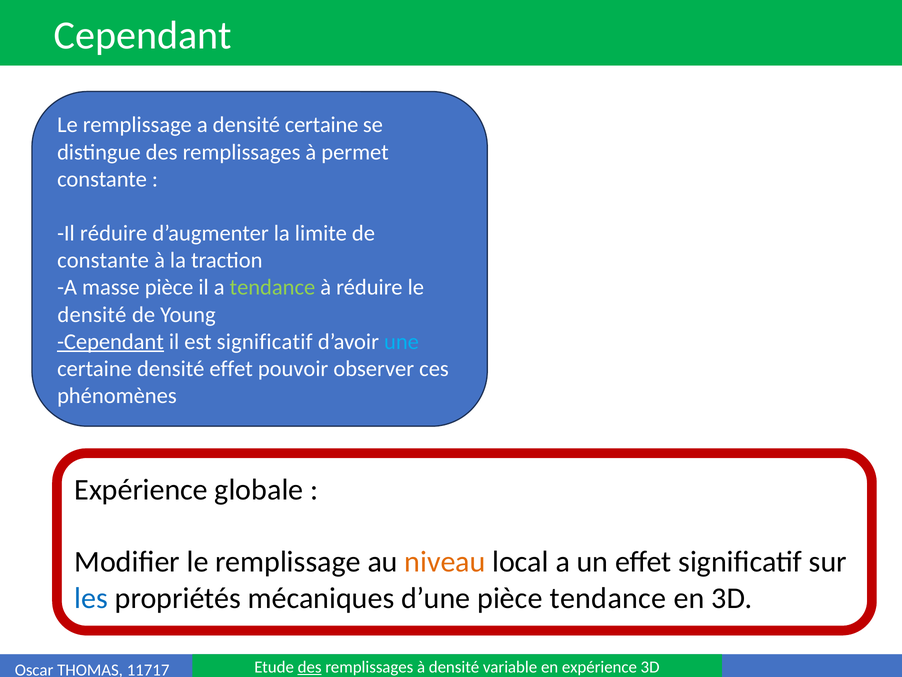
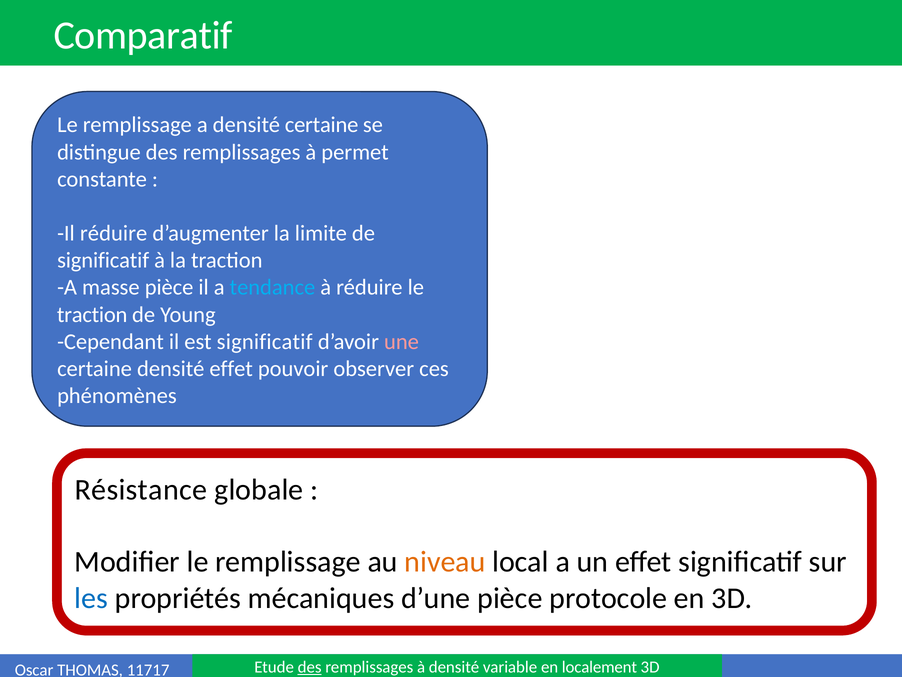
Cependant at (143, 36): Cependant -> Comparatif
constante at (103, 260): constante -> significatif
tendance at (272, 287) colour: light green -> light blue
densité at (92, 314): densité -> traction
Cependant at (110, 341) underline: present -> none
une colour: light blue -> pink
Expérience at (141, 489): Expérience -> Résistance
pièce tendance: tendance -> protocole
en expérience: expérience -> localement
